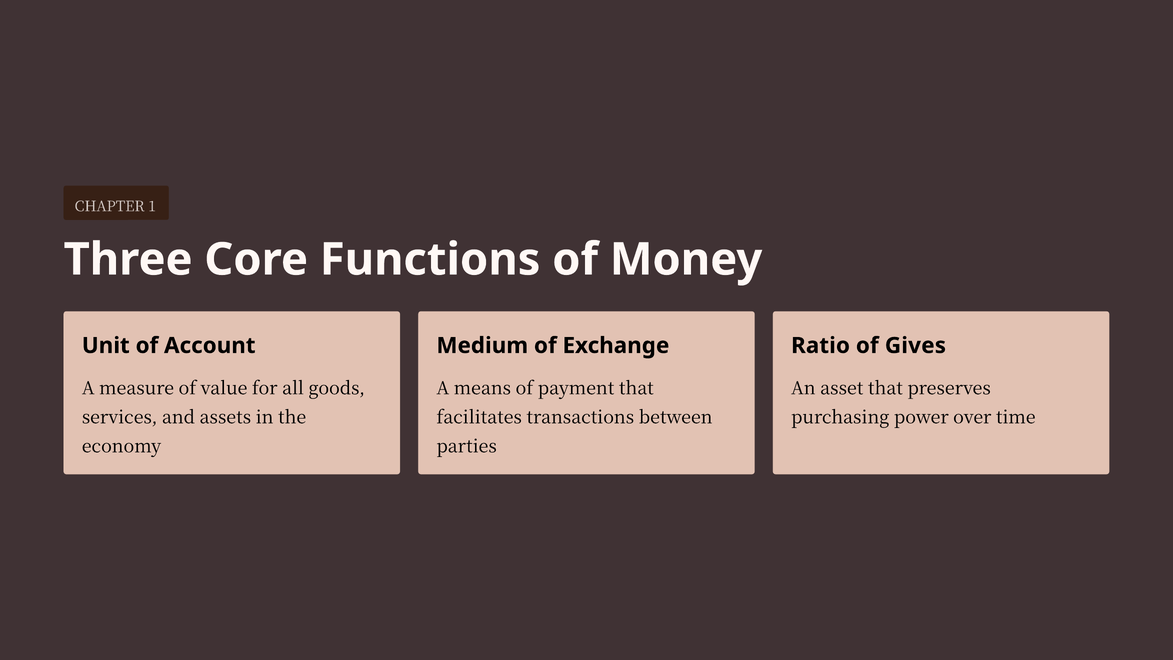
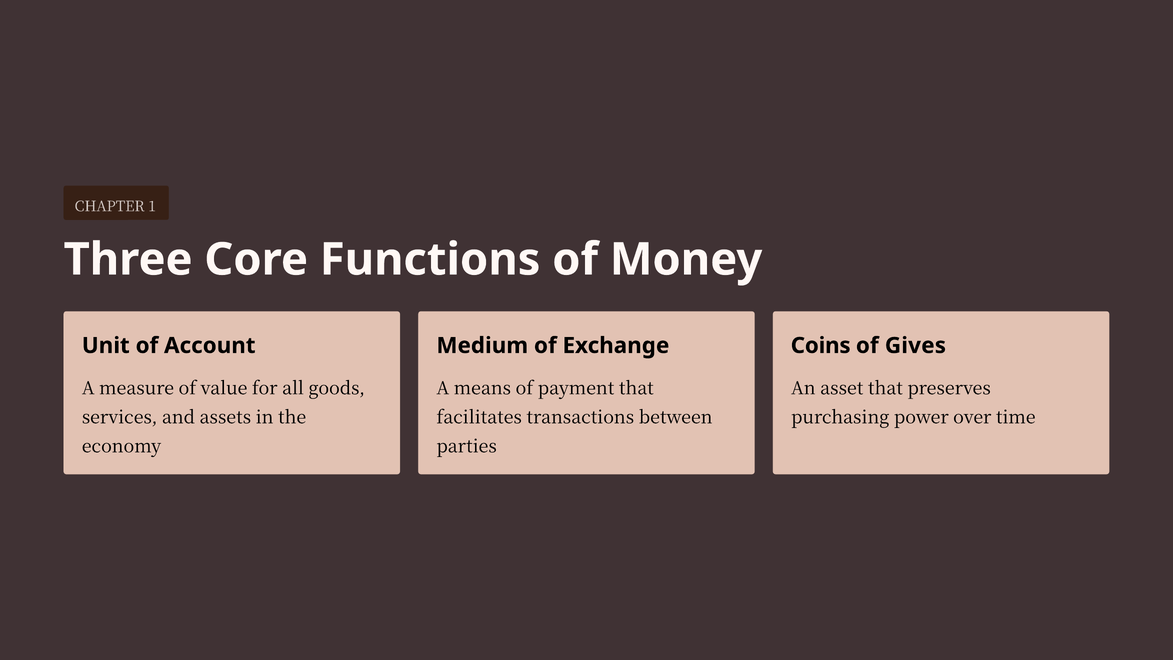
Ratio: Ratio -> Coins
